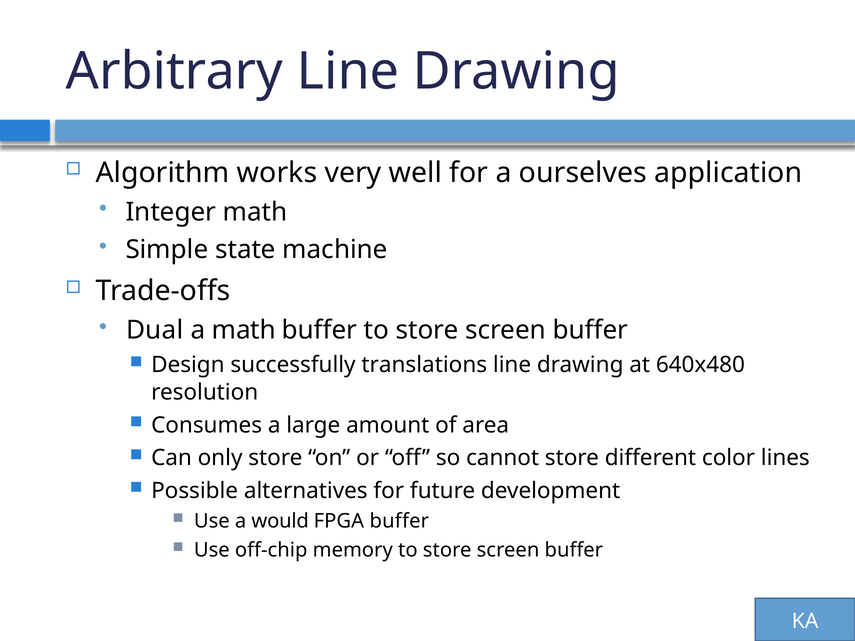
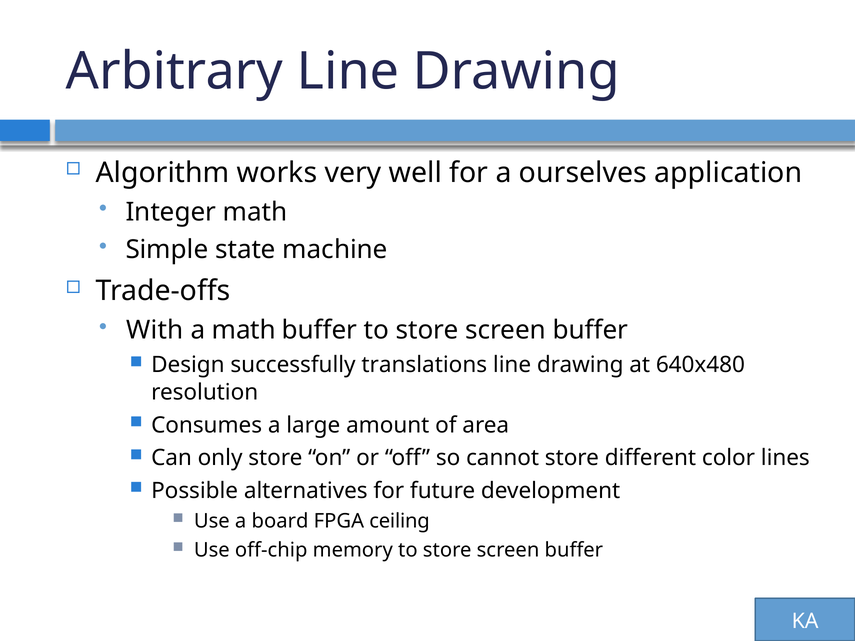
Dual: Dual -> With
would: would -> board
FPGA buffer: buffer -> ceiling
